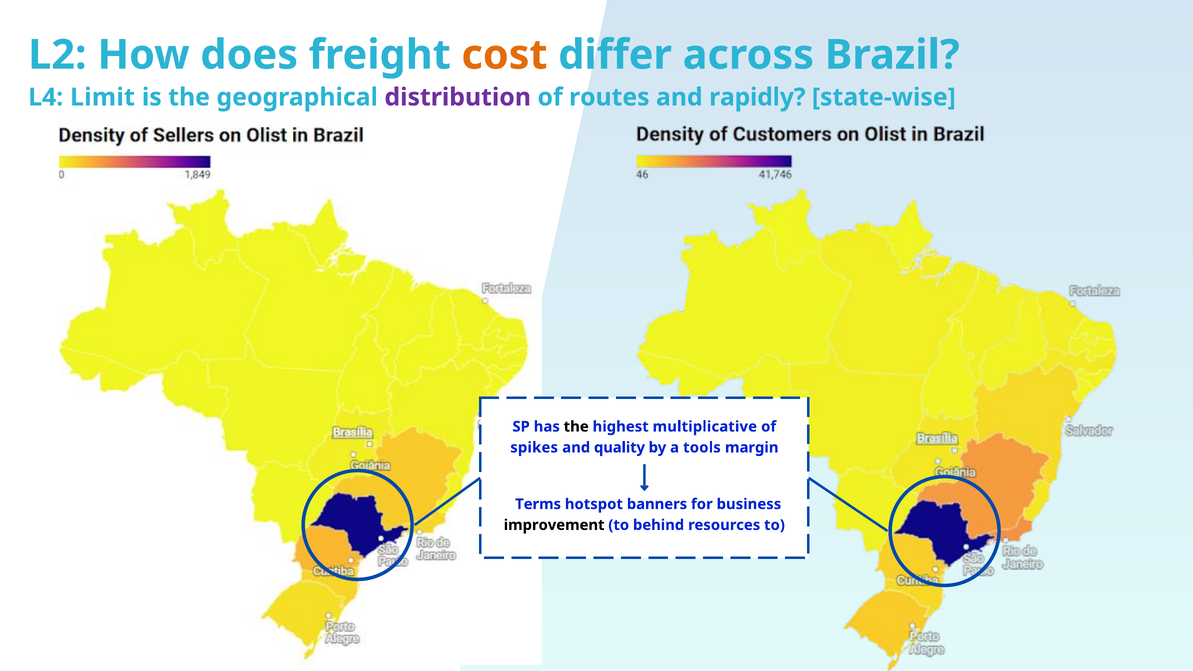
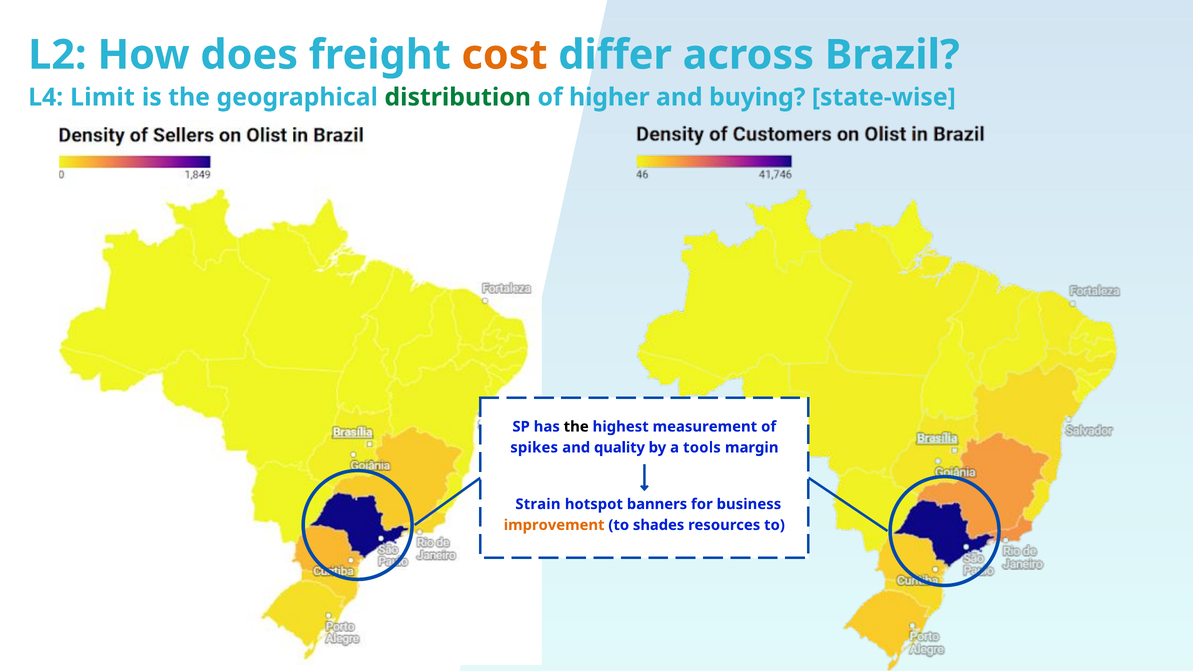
distribution colour: purple -> green
routes: routes -> higher
rapidly: rapidly -> buying
multiplicative: multiplicative -> measurement
Terms: Terms -> Strain
improvement colour: black -> orange
behind: behind -> shades
